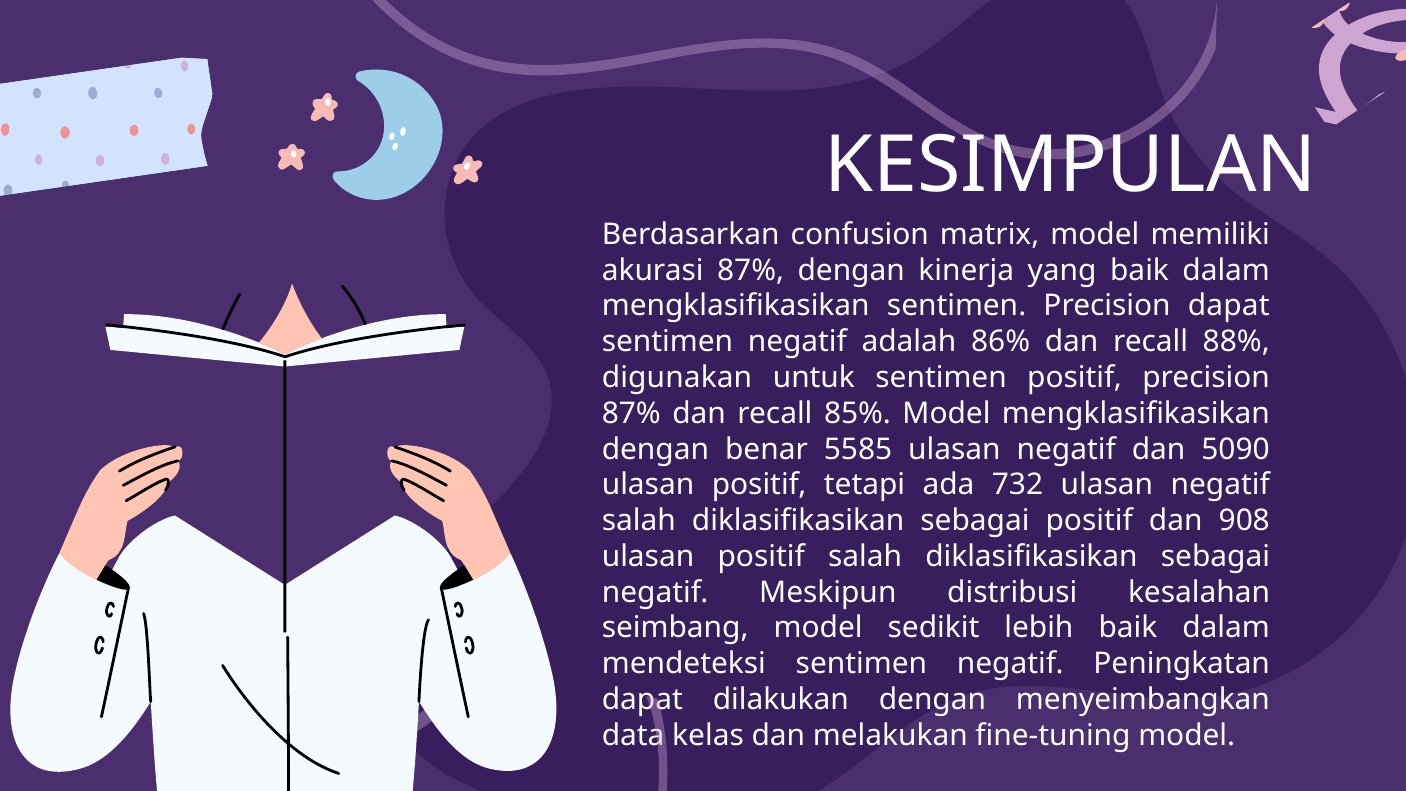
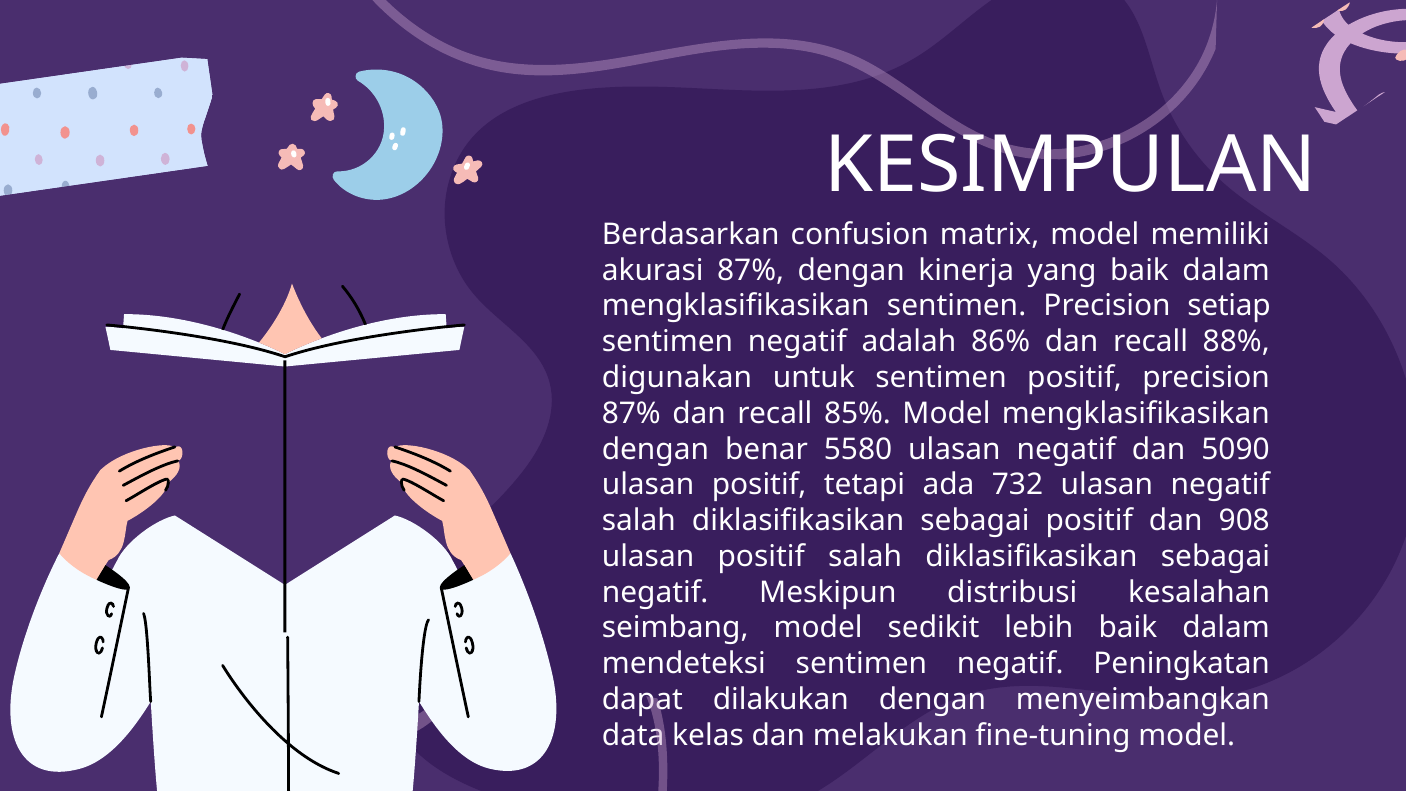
Precision dapat: dapat -> setiap
5585: 5585 -> 5580
